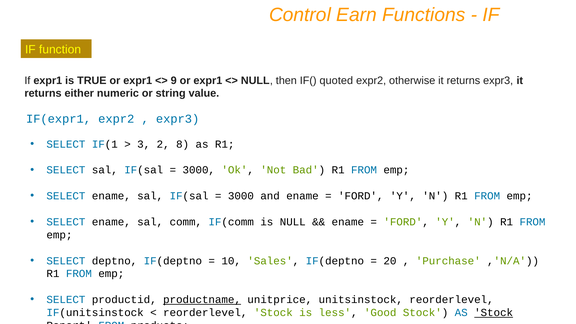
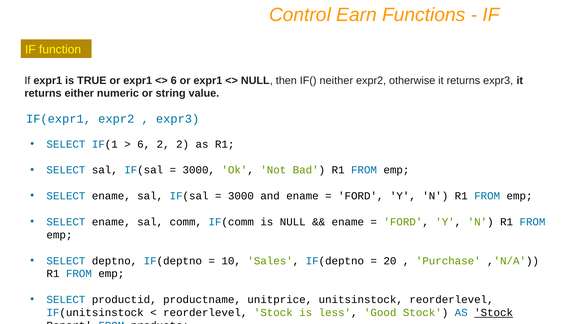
9 at (174, 80): 9 -> 6
quoted: quoted -> neither
3 at (144, 144): 3 -> 6
2 8: 8 -> 2
productname underline: present -> none
